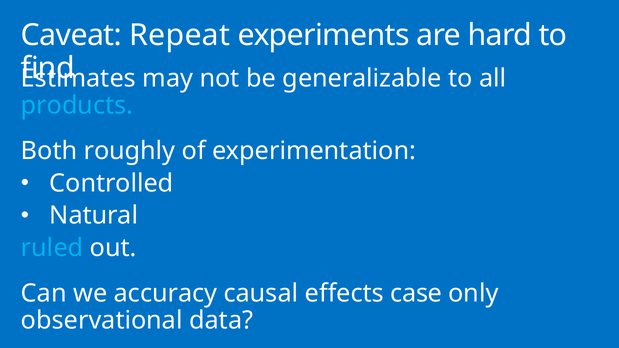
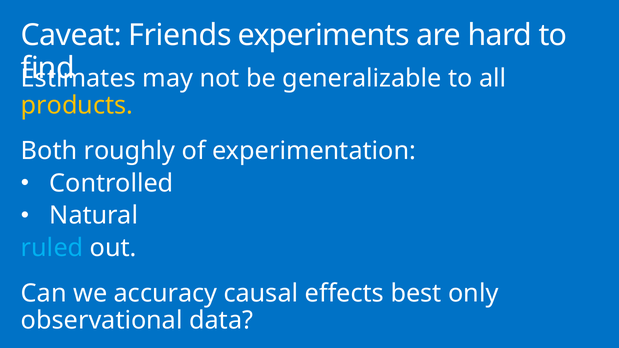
Repeat: Repeat -> Friends
products colour: light blue -> yellow
case: case -> best
